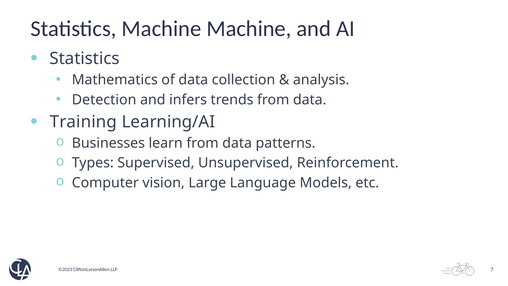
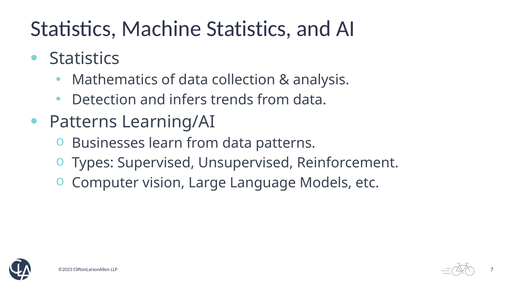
Machine Machine: Machine -> Statistics
Training at (83, 122): Training -> Patterns
